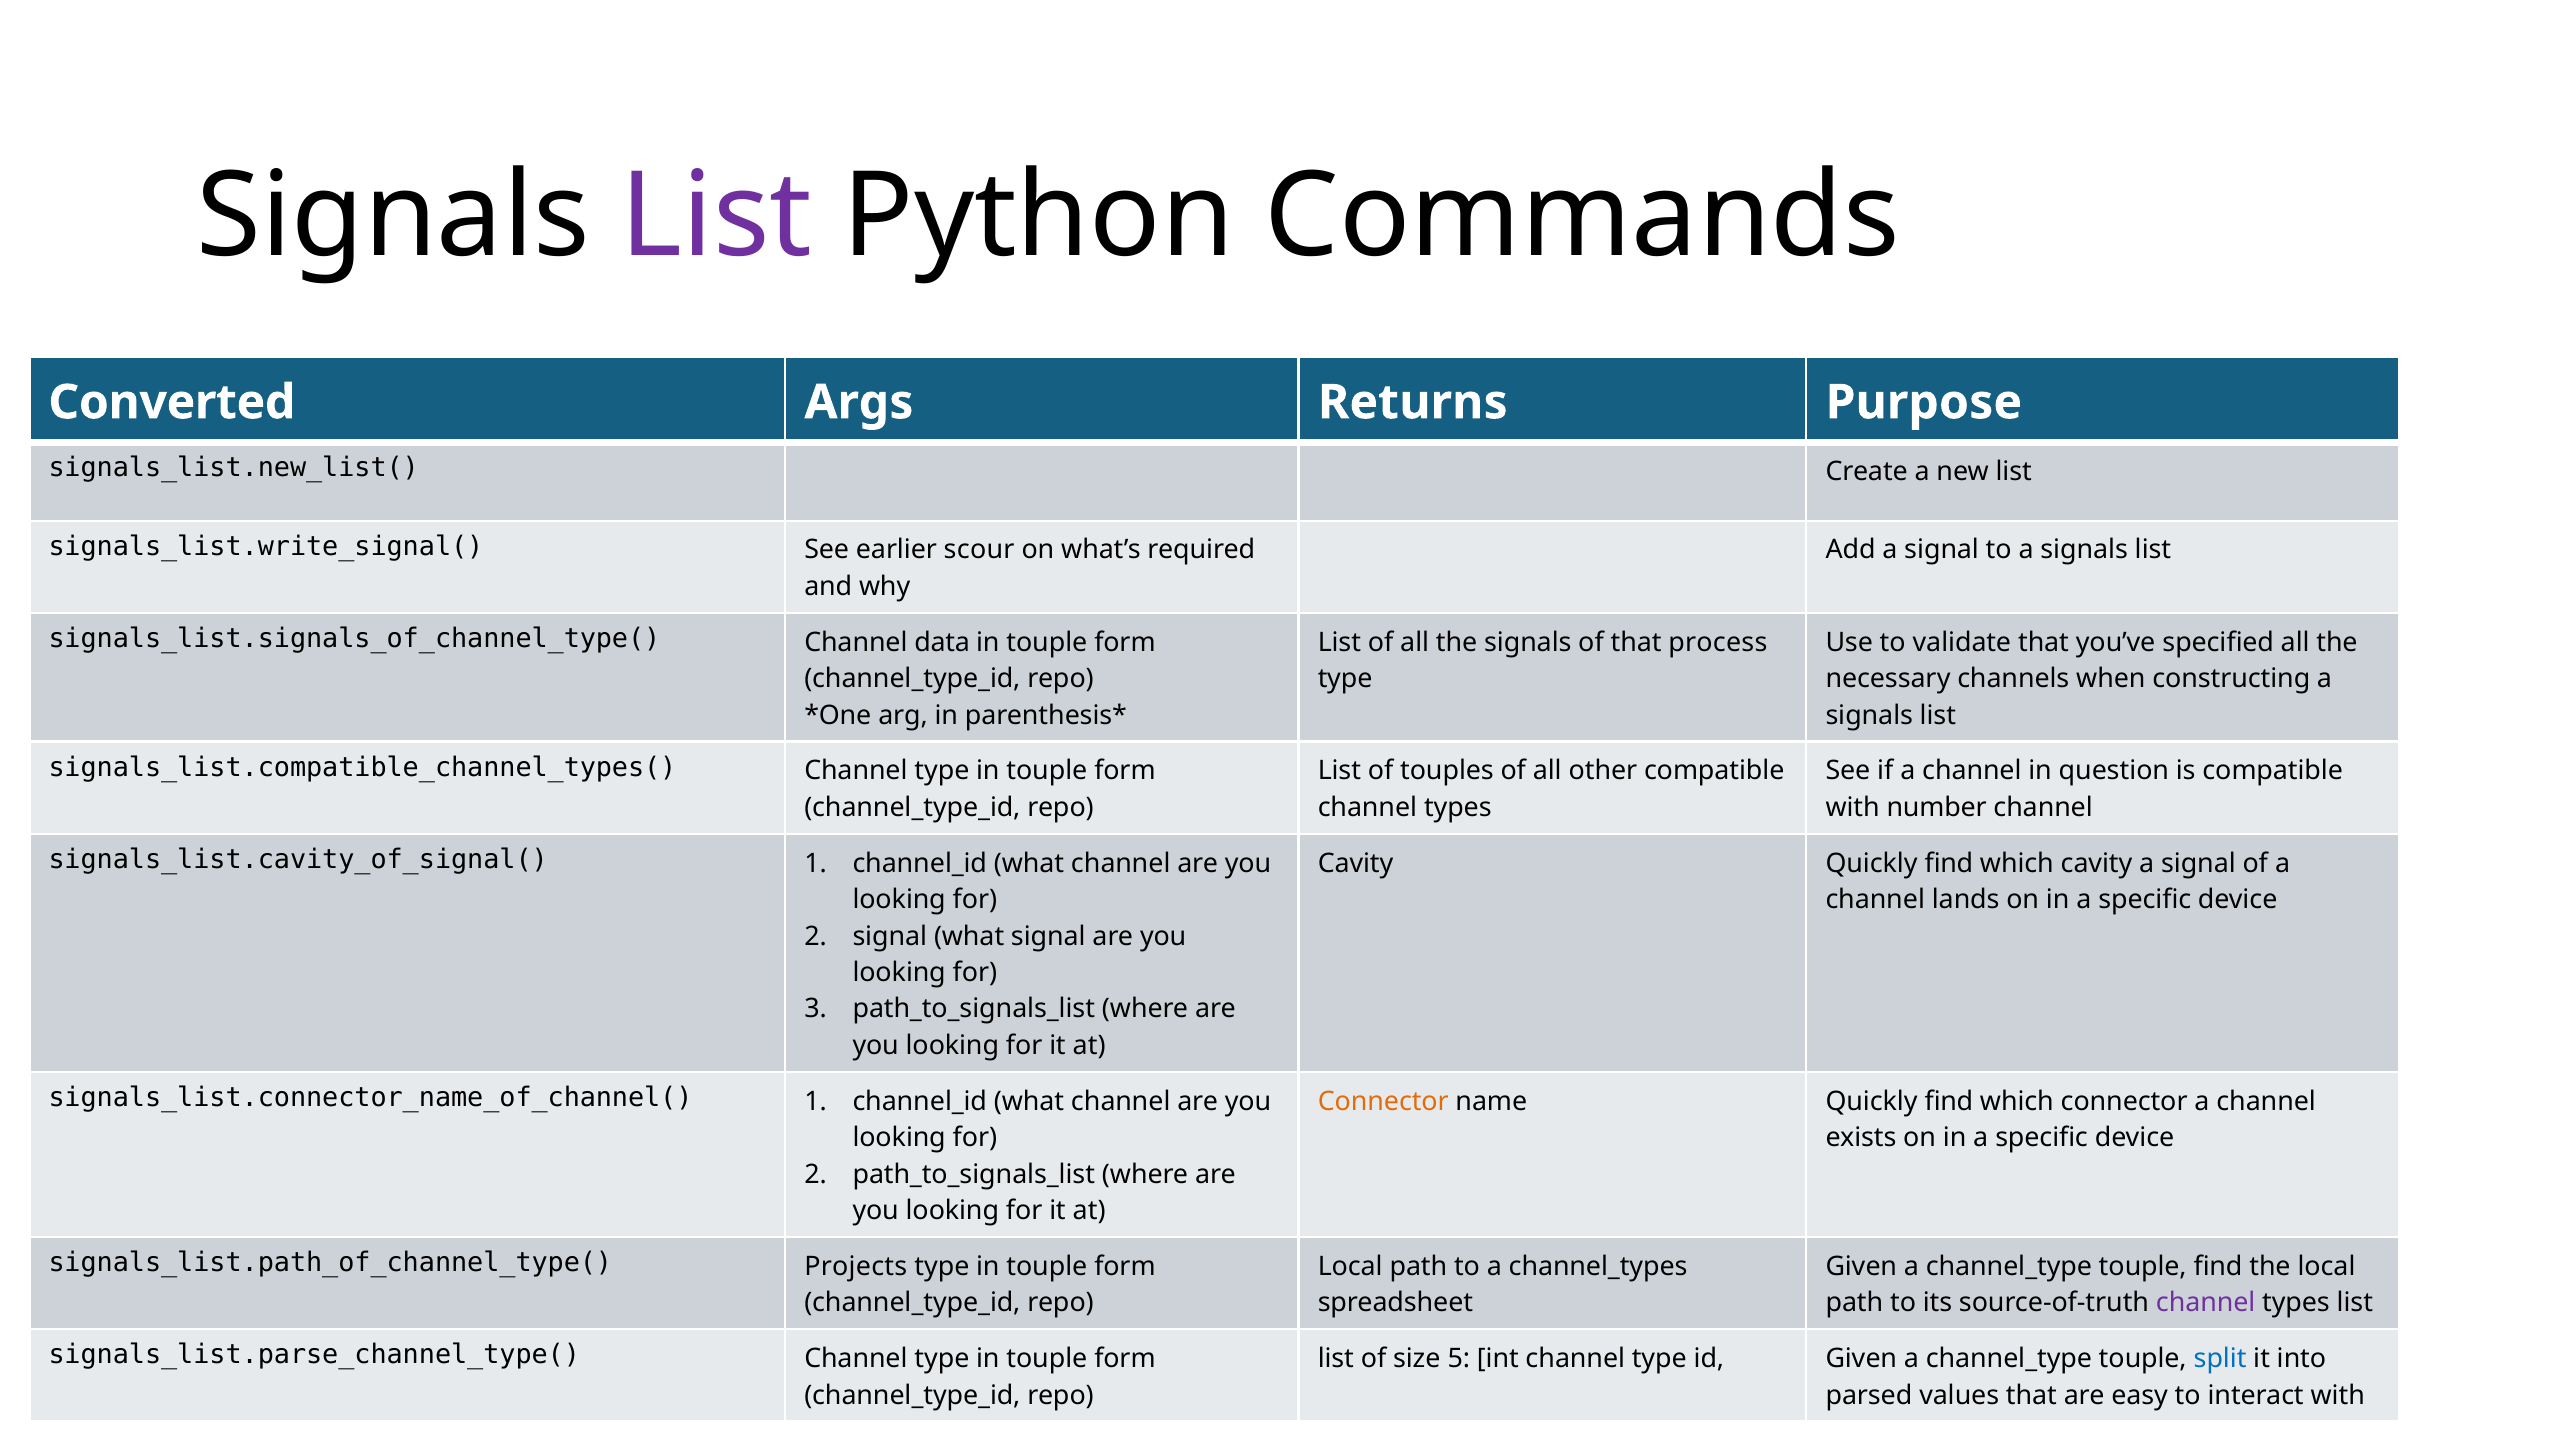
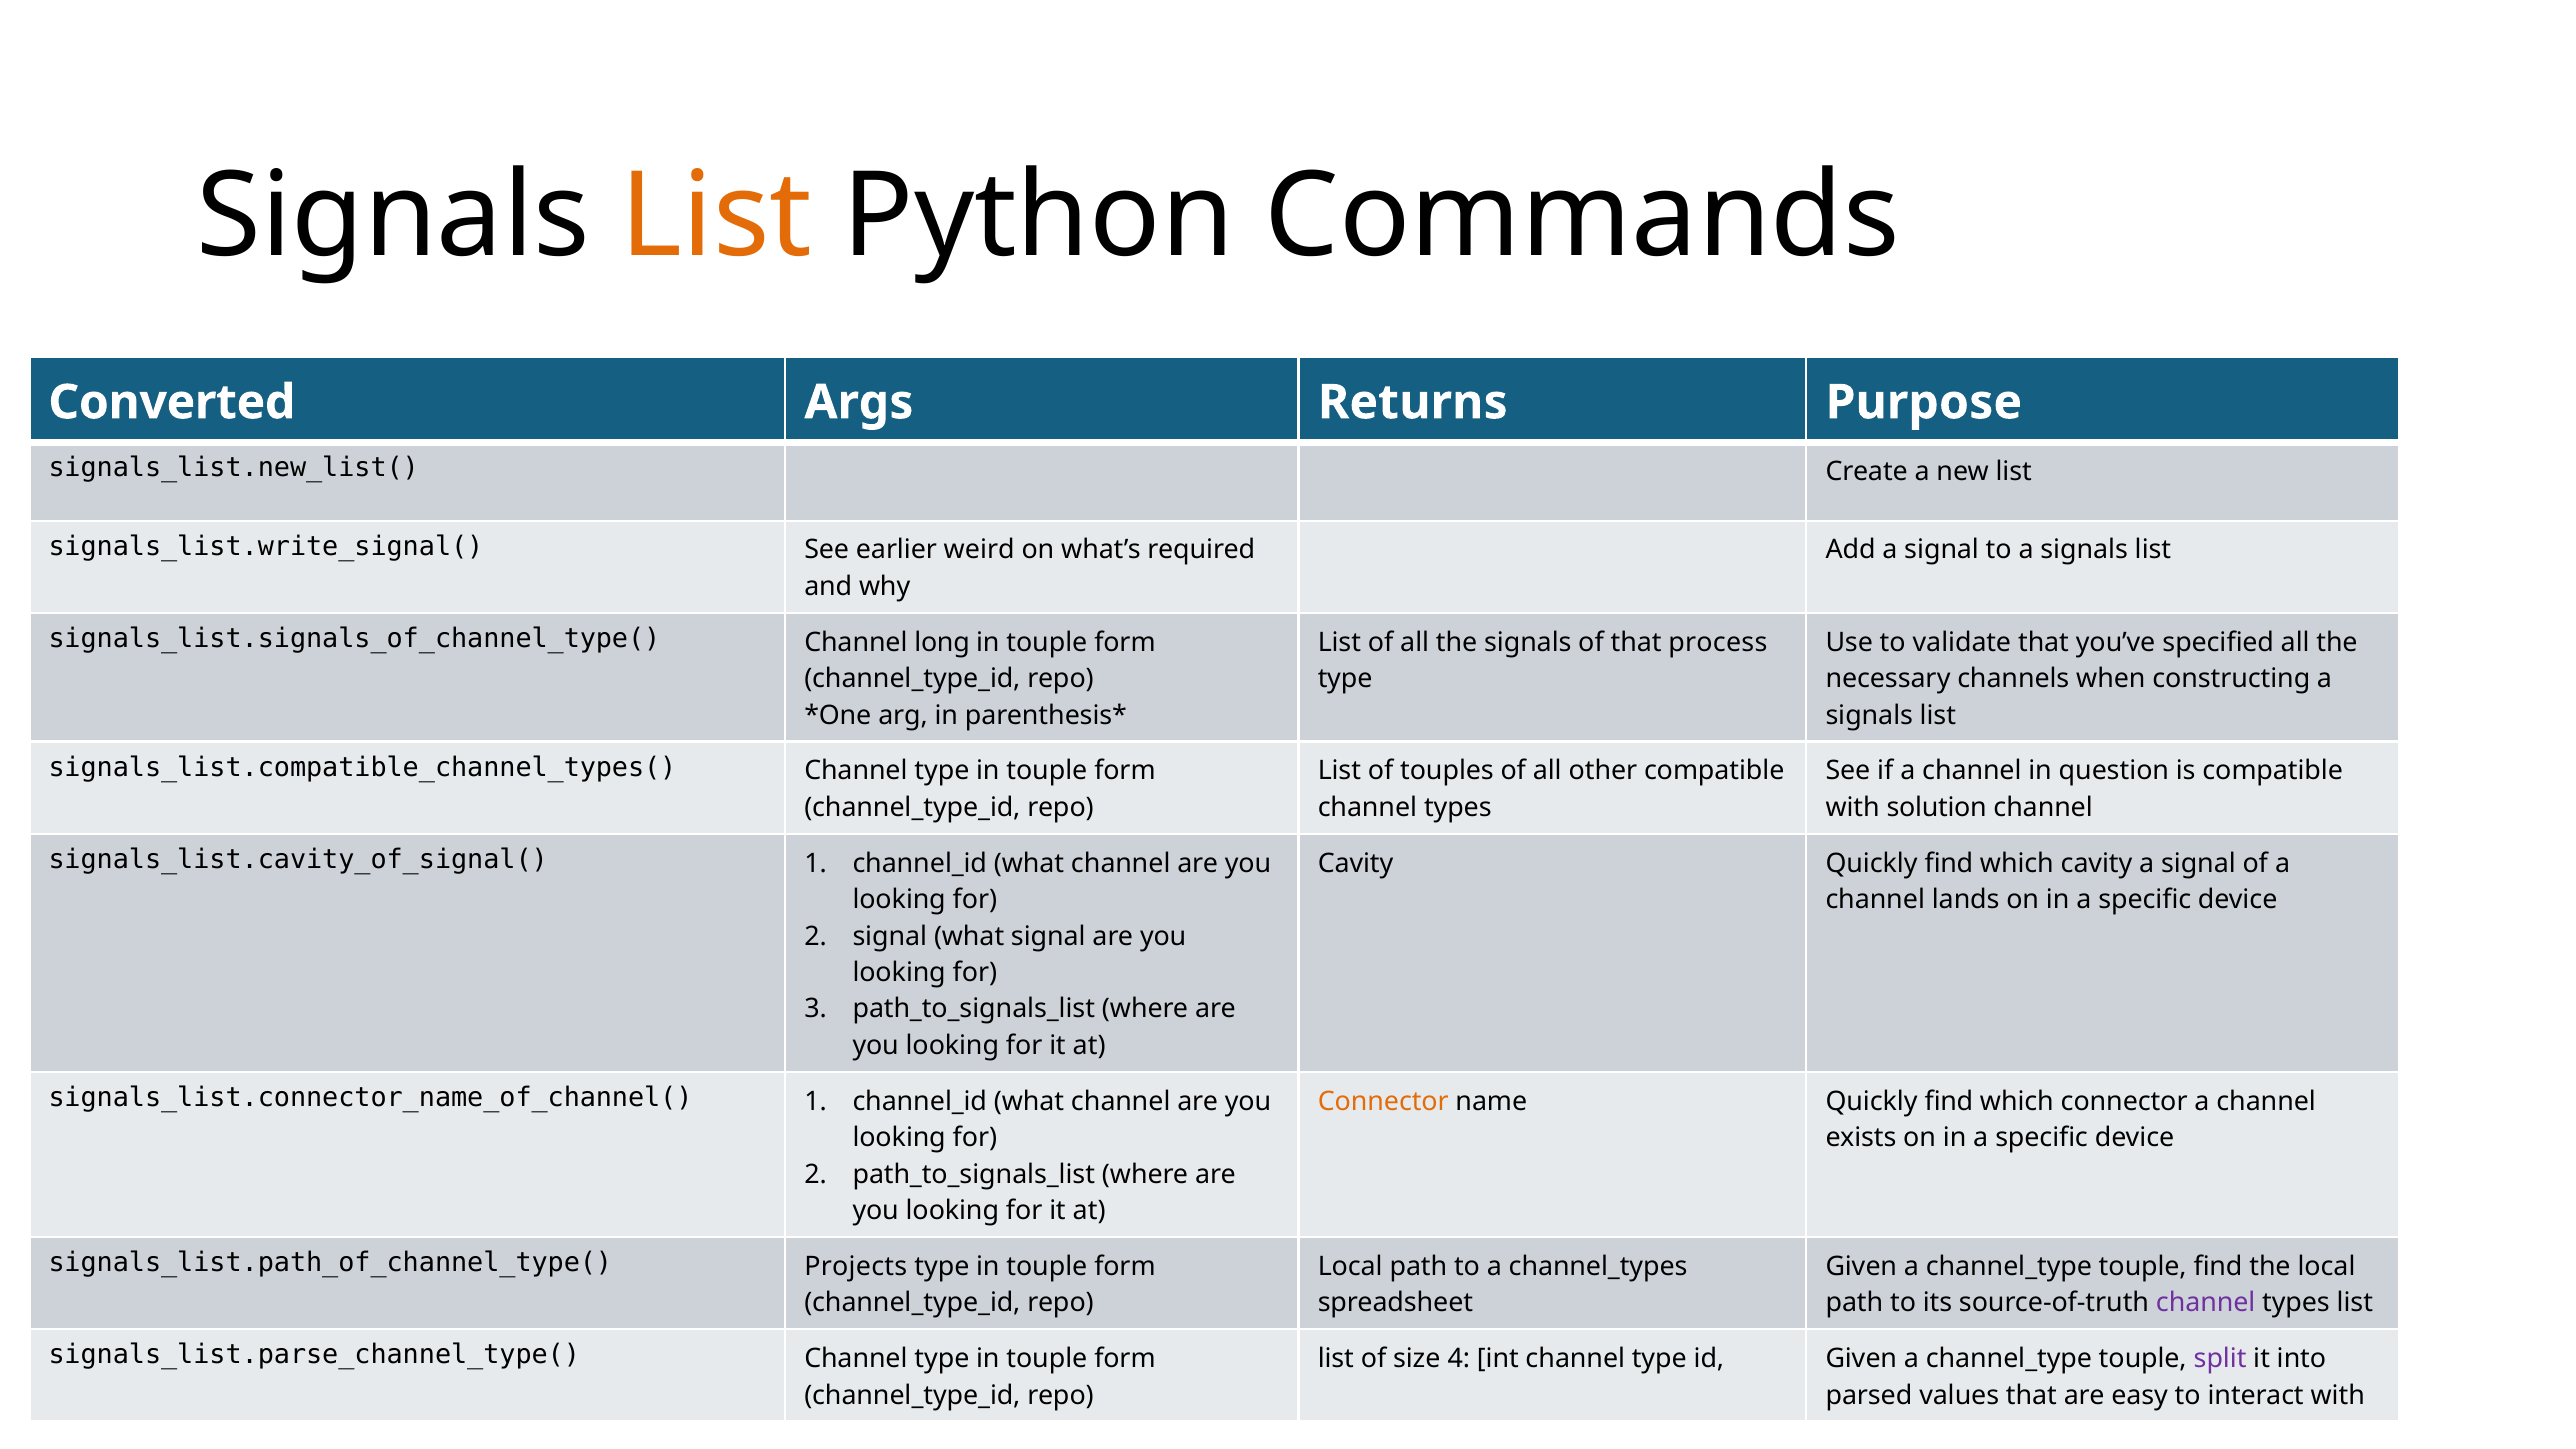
List at (717, 216) colour: purple -> orange
scour: scour -> weird
data: data -> long
number: number -> solution
5: 5 -> 4
split colour: blue -> purple
